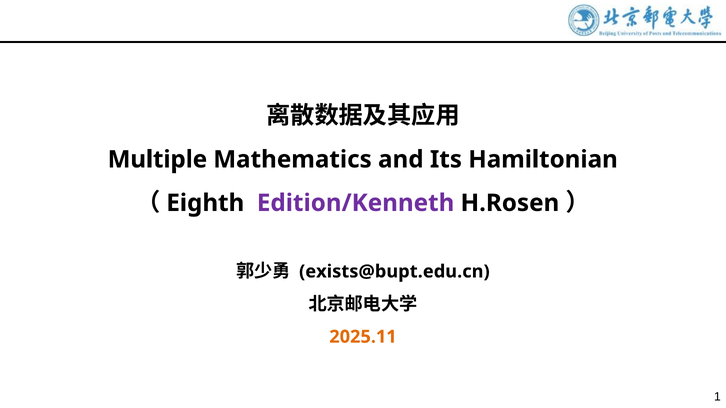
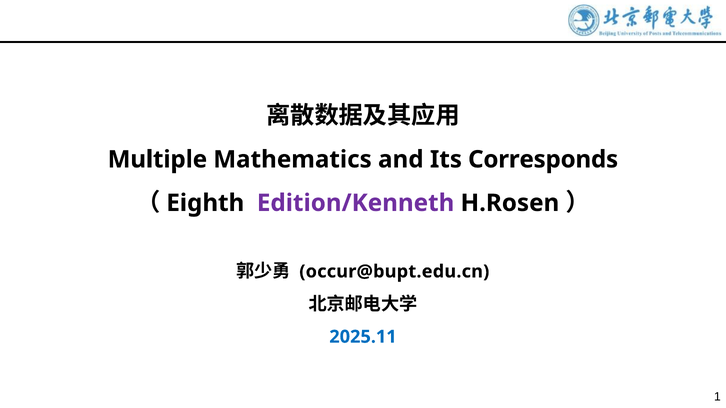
Hamiltonian: Hamiltonian -> Corresponds
exists@bupt.edu.cn: exists@bupt.edu.cn -> occur@bupt.edu.cn
2025.11 colour: orange -> blue
